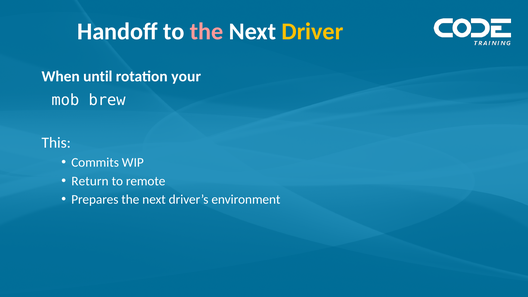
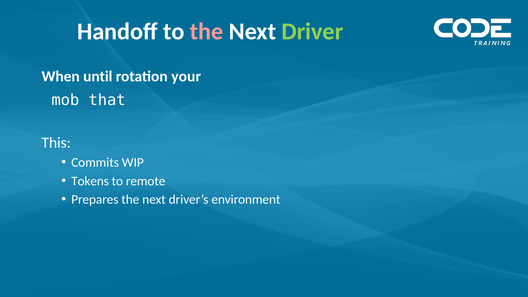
Driver colour: yellow -> light green
brew: brew -> that
Return: Return -> Tokens
